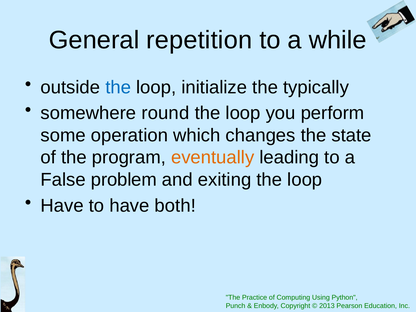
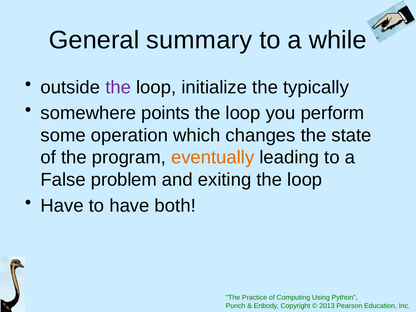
repetition: repetition -> summary
the at (118, 87) colour: blue -> purple
round: round -> points
